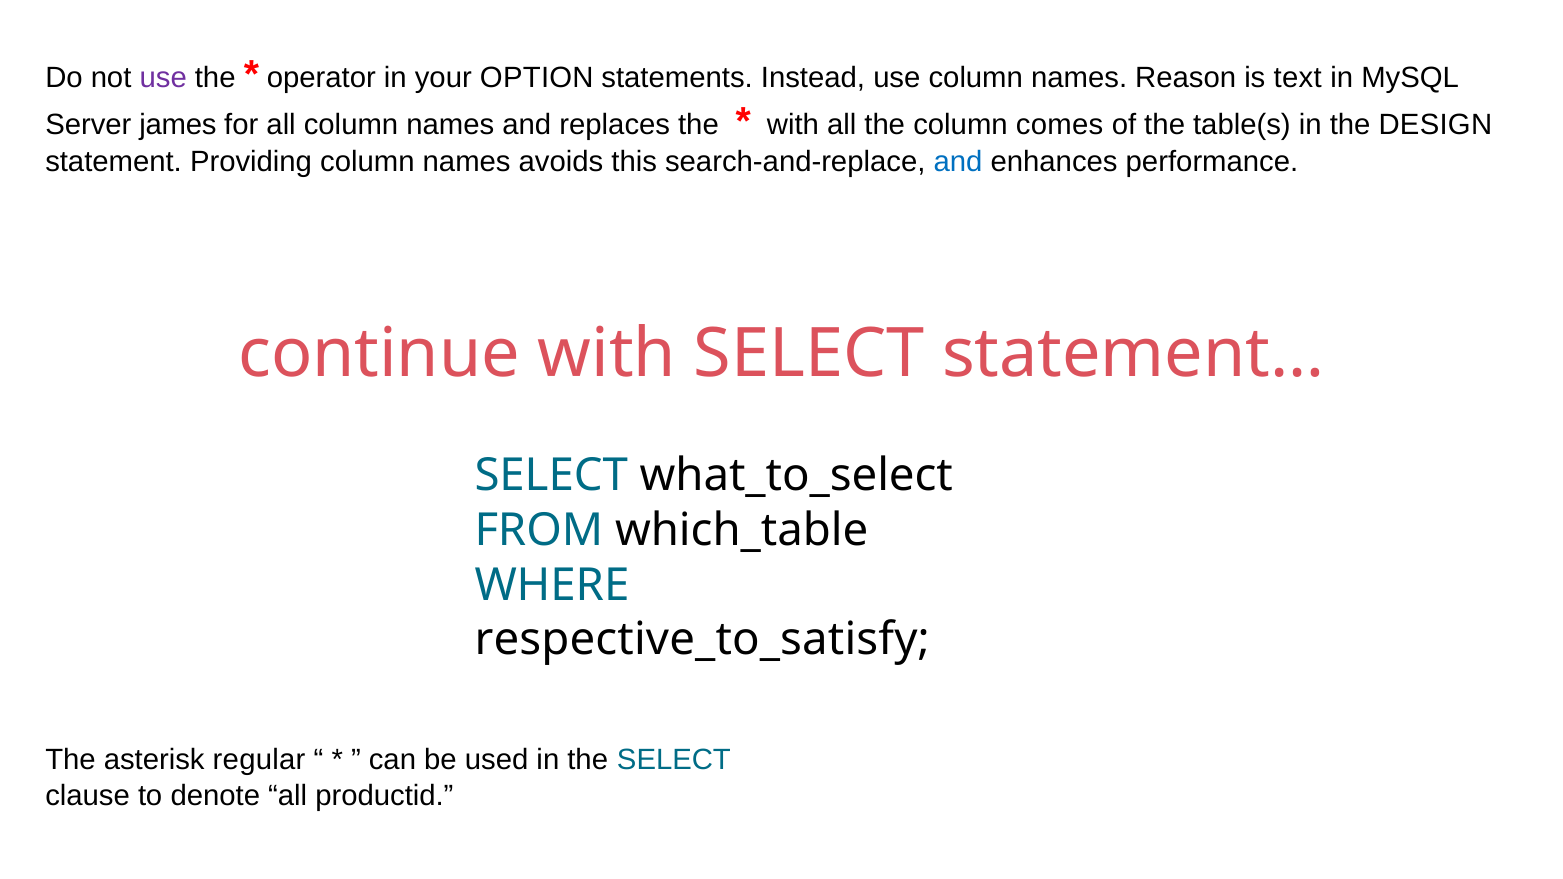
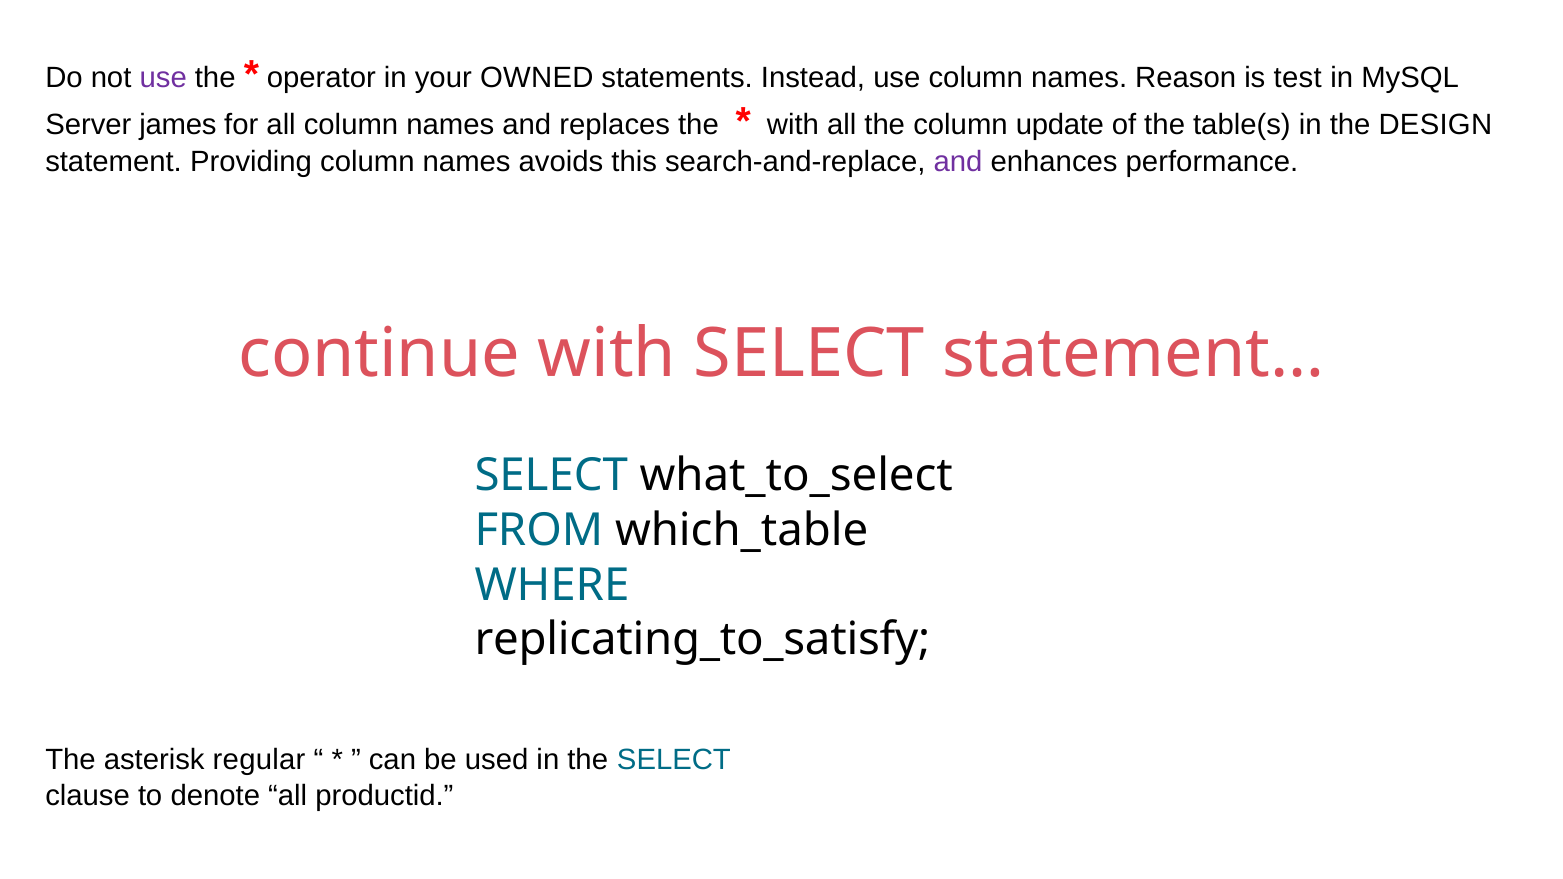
OPTION: OPTION -> OWNED
text: text -> test
comes: comes -> update
and at (958, 162) colour: blue -> purple
respective_to_satisfy: respective_to_satisfy -> replicating_to_satisfy
